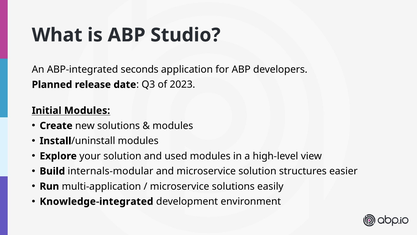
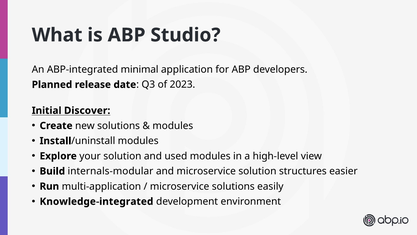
seconds: seconds -> minimal
Initial Modules: Modules -> Discover
